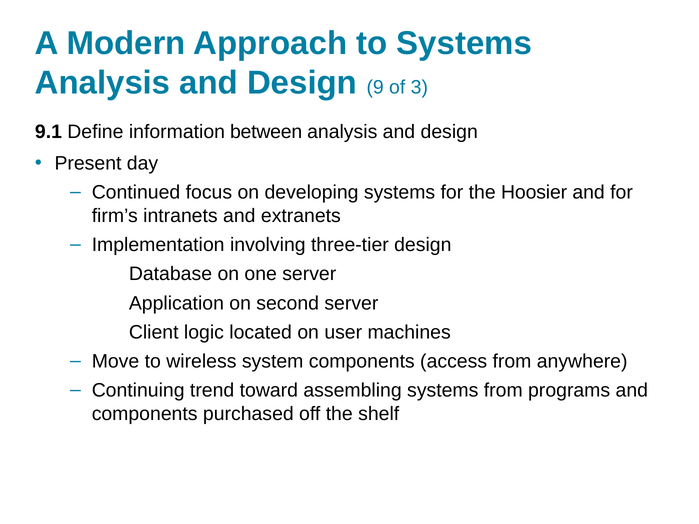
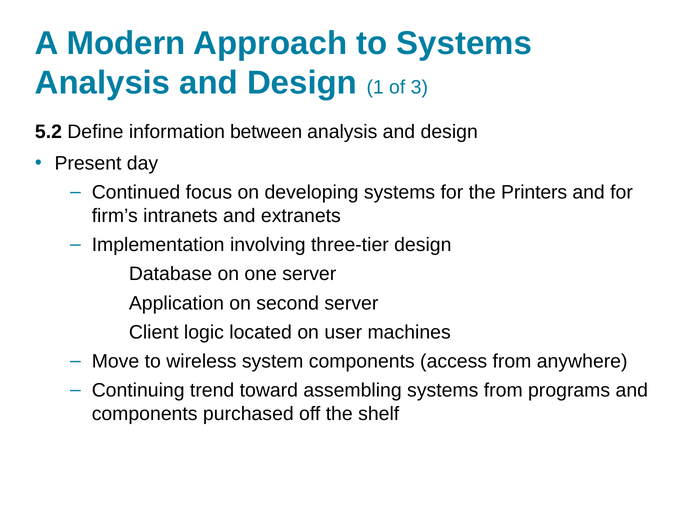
9: 9 -> 1
9.1: 9.1 -> 5.2
Hoosier: Hoosier -> Printers
